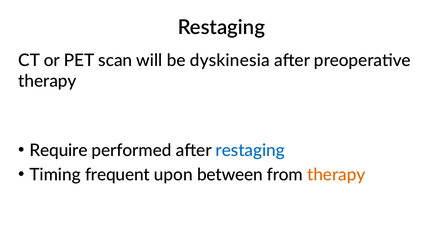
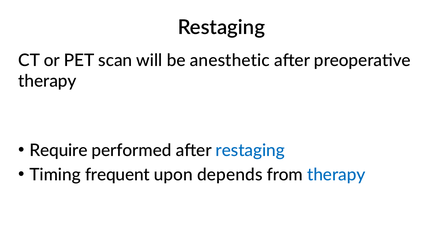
dyskinesia: dyskinesia -> anesthetic
between: between -> depends
therapy at (336, 174) colour: orange -> blue
